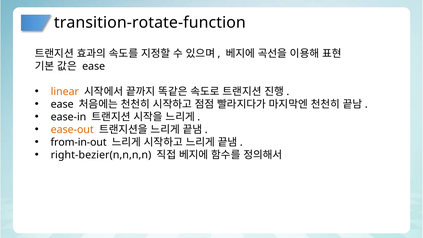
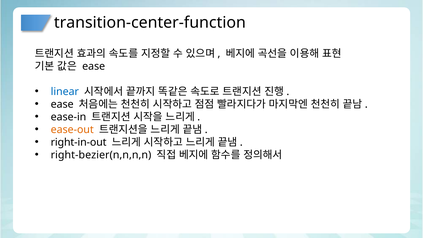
transition-rotate-function: transition-rotate-function -> transition-center-function
linear colour: orange -> blue
from-in-out: from-in-out -> right-in-out
